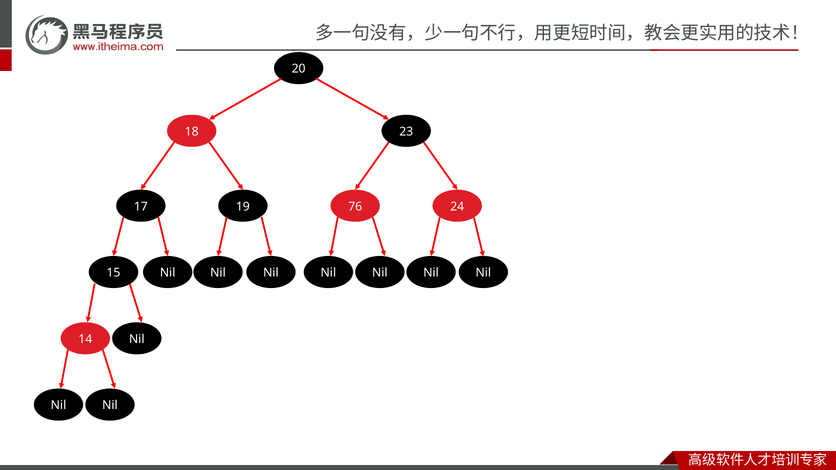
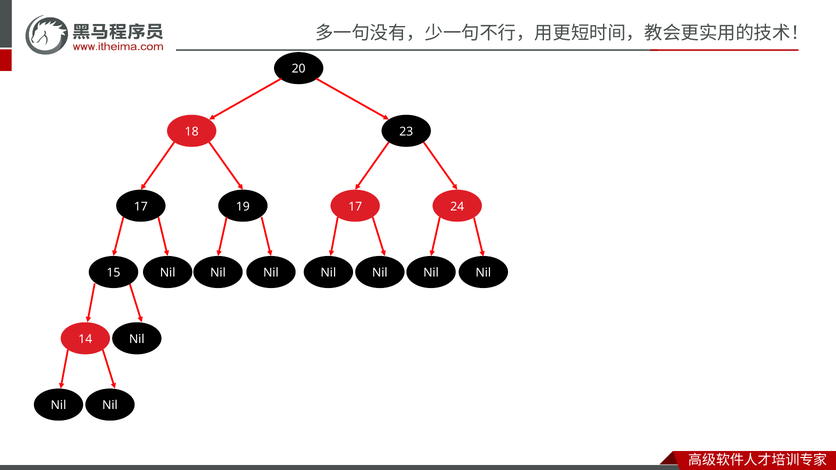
19 76: 76 -> 17
